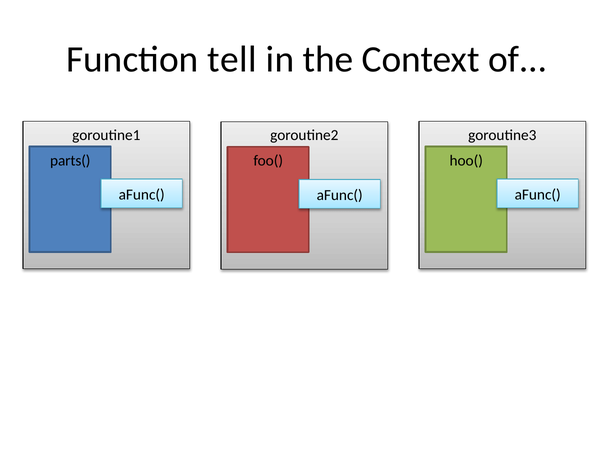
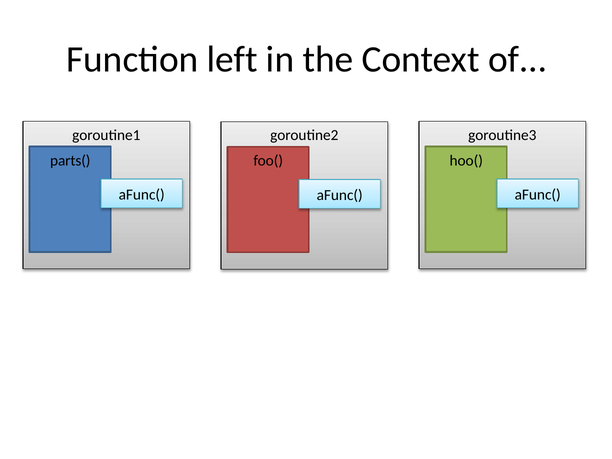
tell: tell -> left
